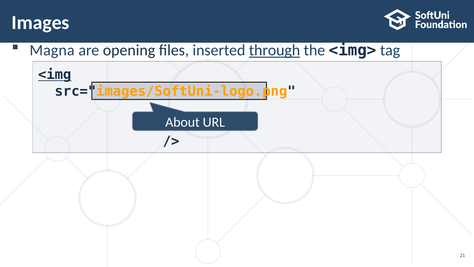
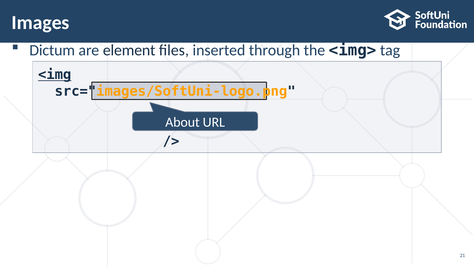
Magna: Magna -> Dictum
opening: opening -> element
through underline: present -> none
